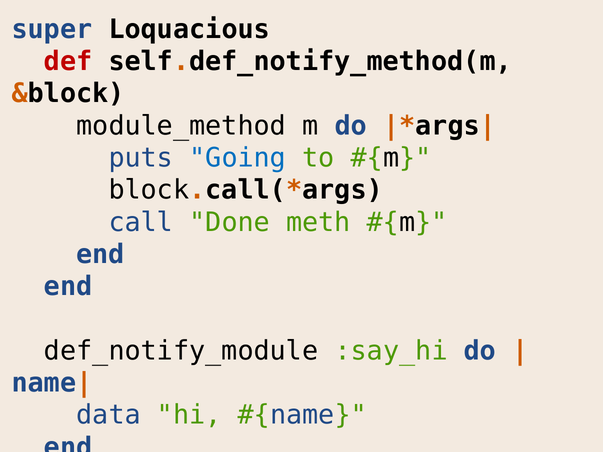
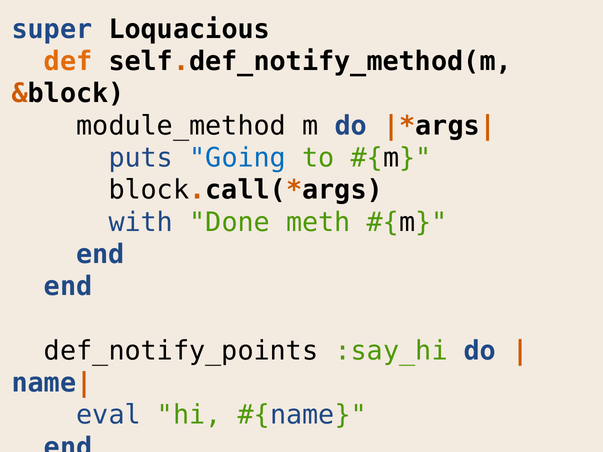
def colour: red -> orange
call: call -> with
def_notify_module: def_notify_module -> def_notify_points
data: data -> eval
